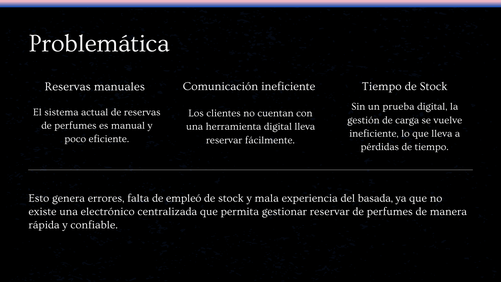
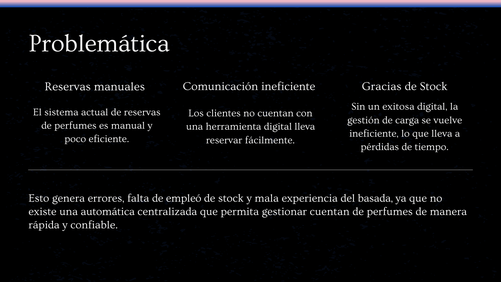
Tiempo at (382, 86): Tiempo -> Gracias
prueba: prueba -> exitosa
electrónico: electrónico -> automática
gestionar reservar: reservar -> cuentan
